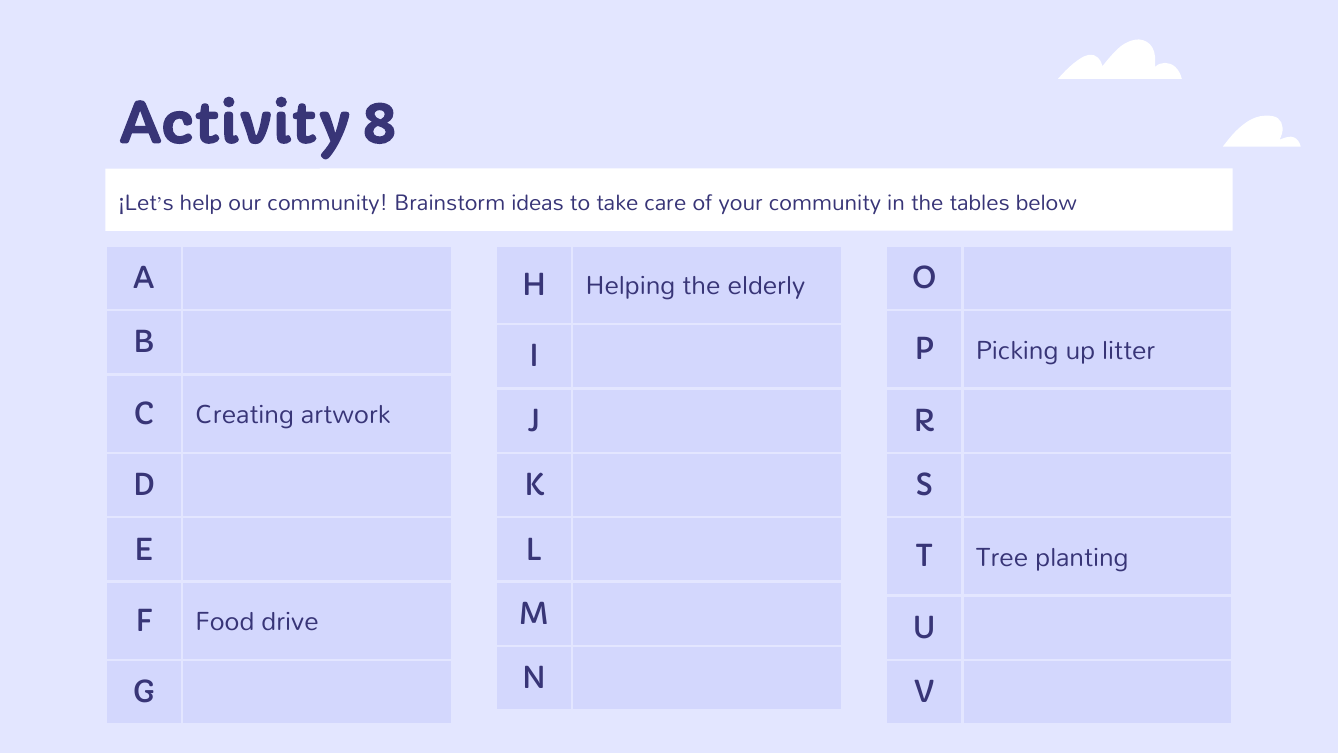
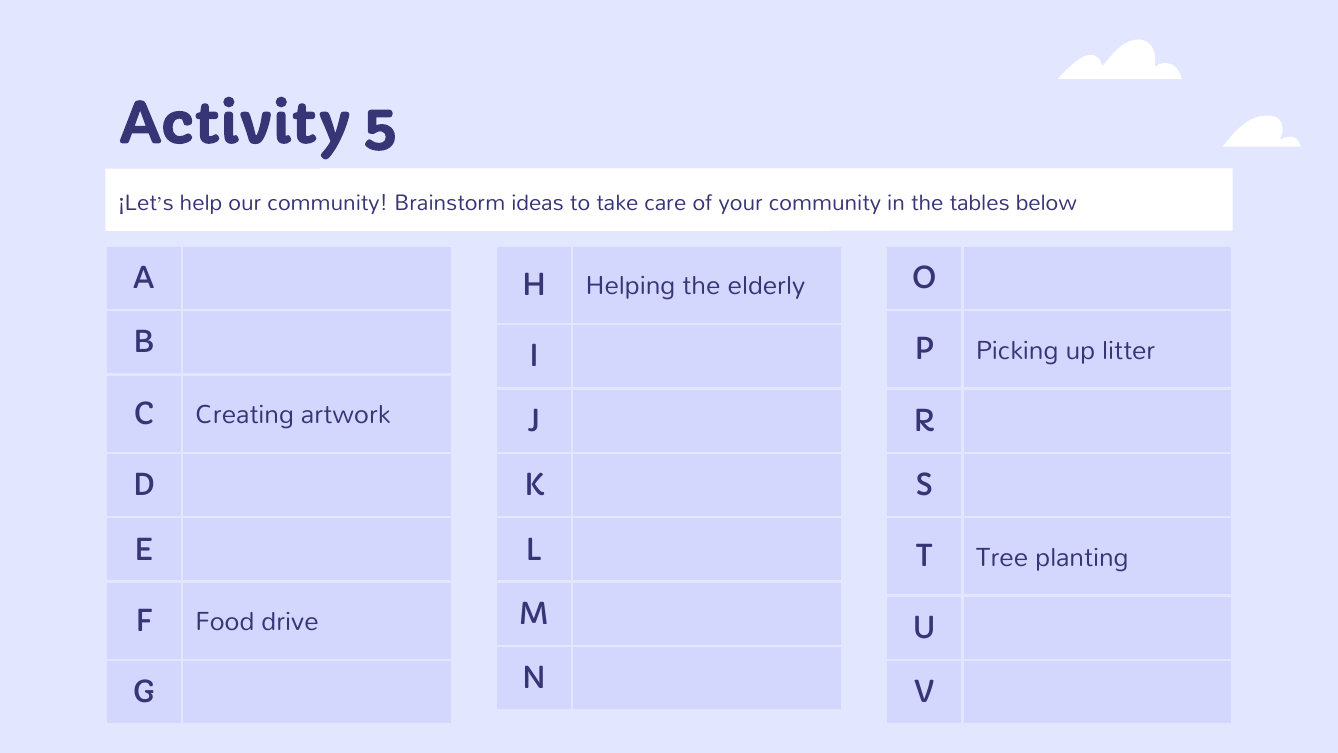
8: 8 -> 5
